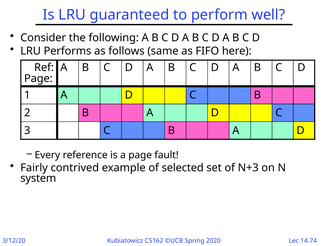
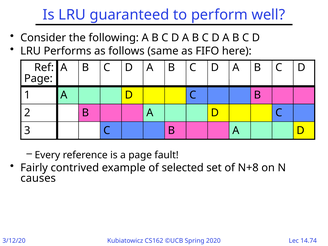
N+3: N+3 -> N+8
system: system -> causes
